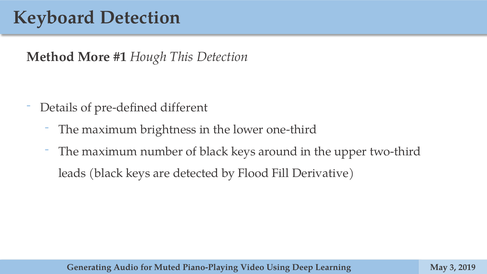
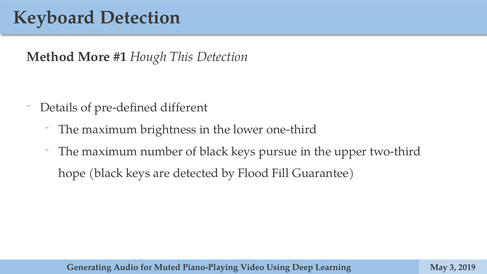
around: around -> pursue
leads: leads -> hope
Derivative: Derivative -> Guarantee
